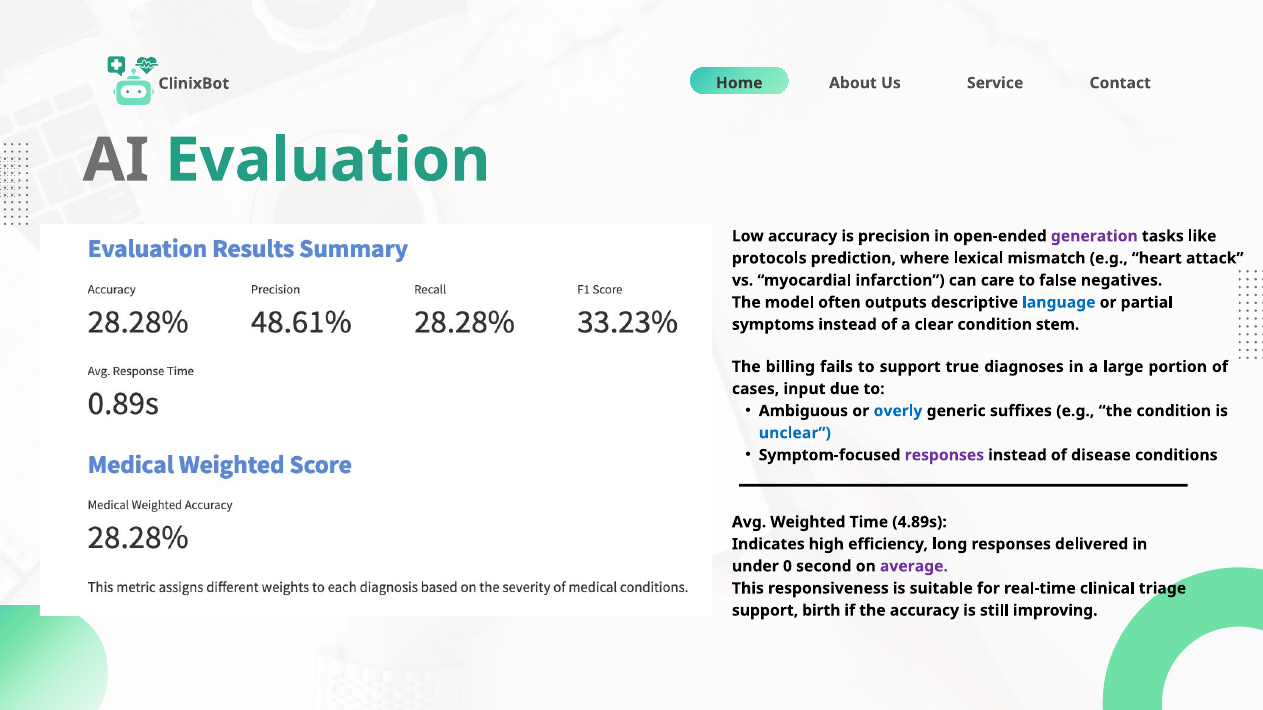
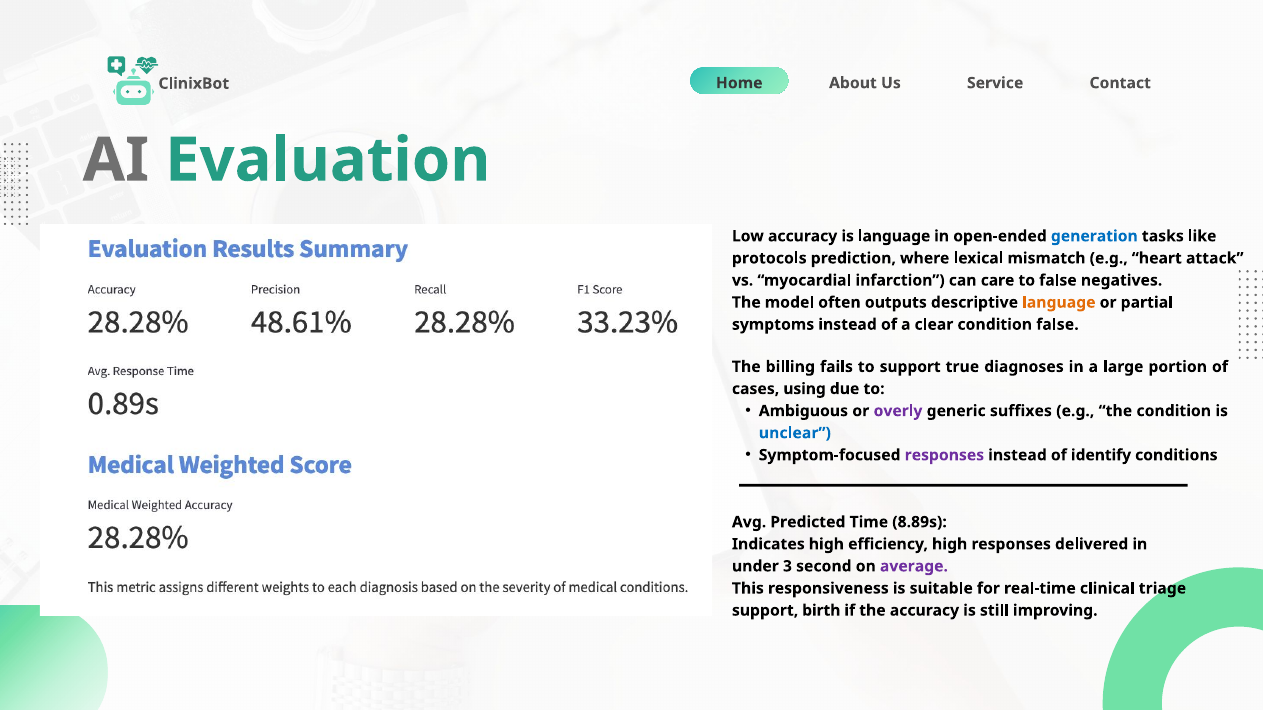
is precision: precision -> language
generation colour: purple -> blue
language at (1059, 303) colour: blue -> orange
condition stem: stem -> false
input: input -> using
overly colour: blue -> purple
disease: disease -> identify
Weighted: Weighted -> Predicted
4.89s: 4.89s -> 8.89s
efficiency long: long -> high
0: 0 -> 3
